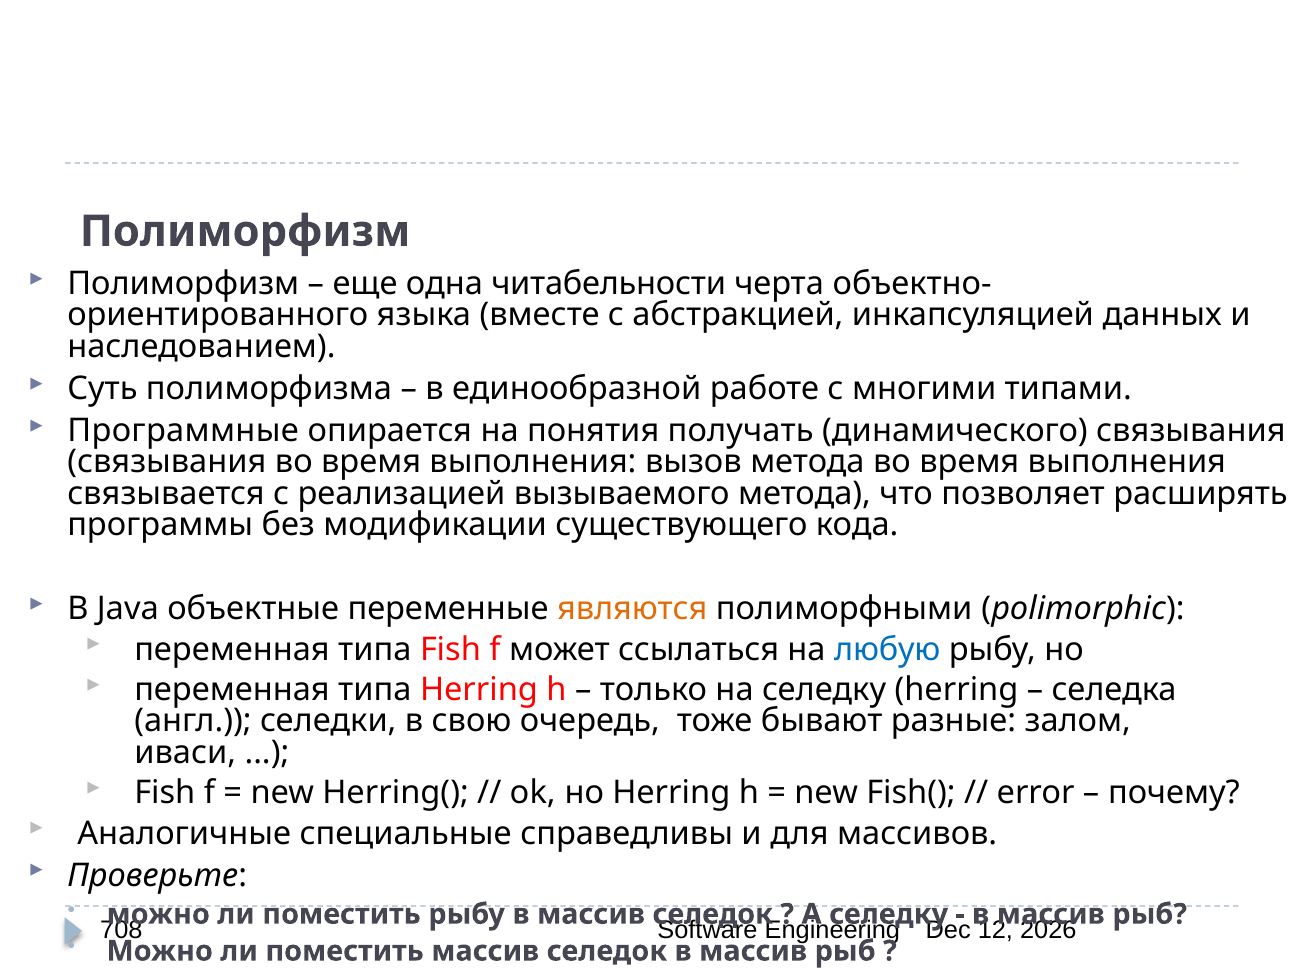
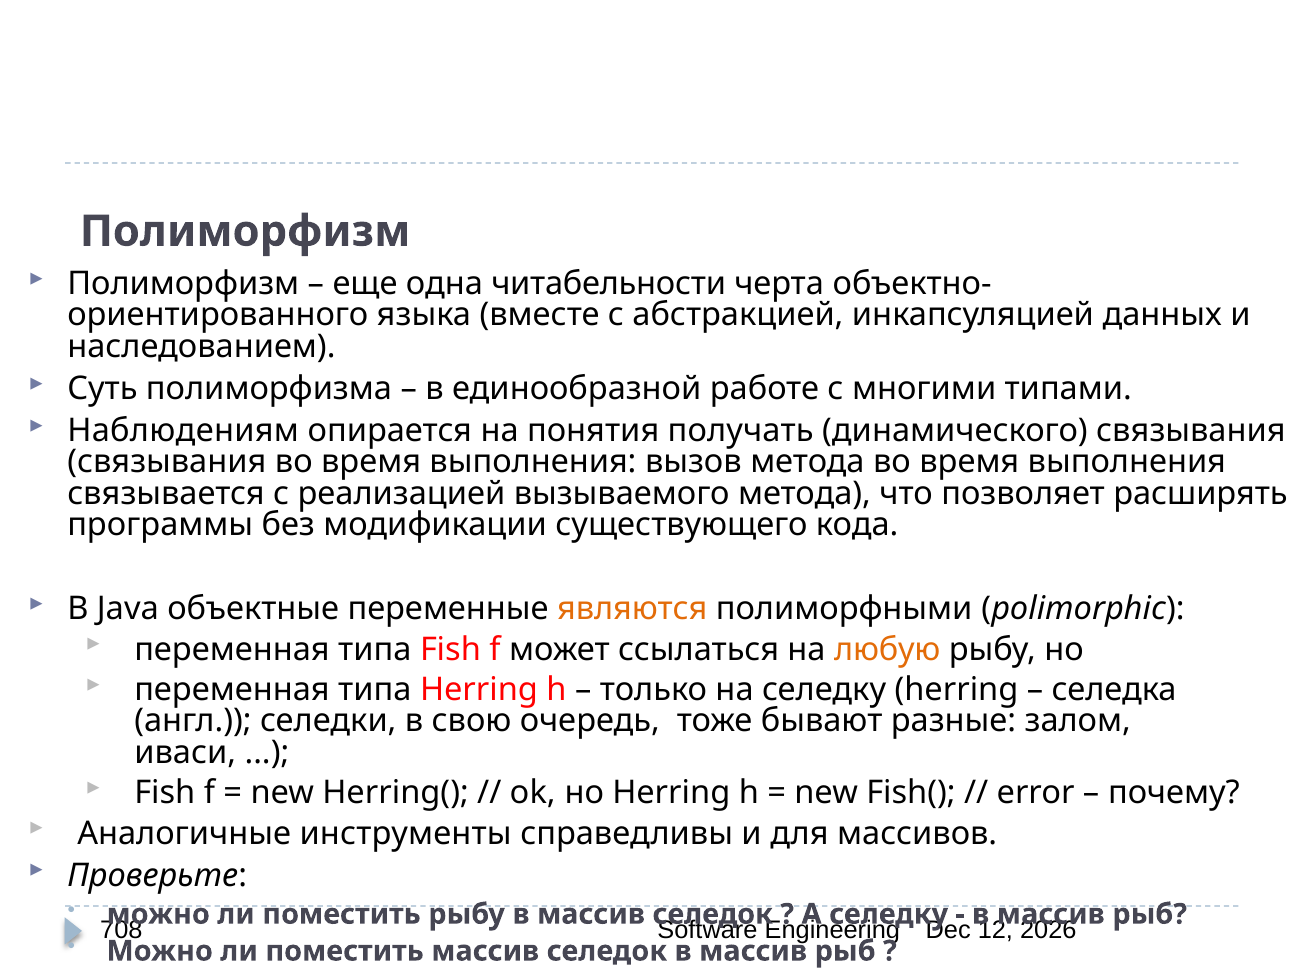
Программные: Программные -> Наблюдениям
любую colour: blue -> orange
специальные: специальные -> инструменты
